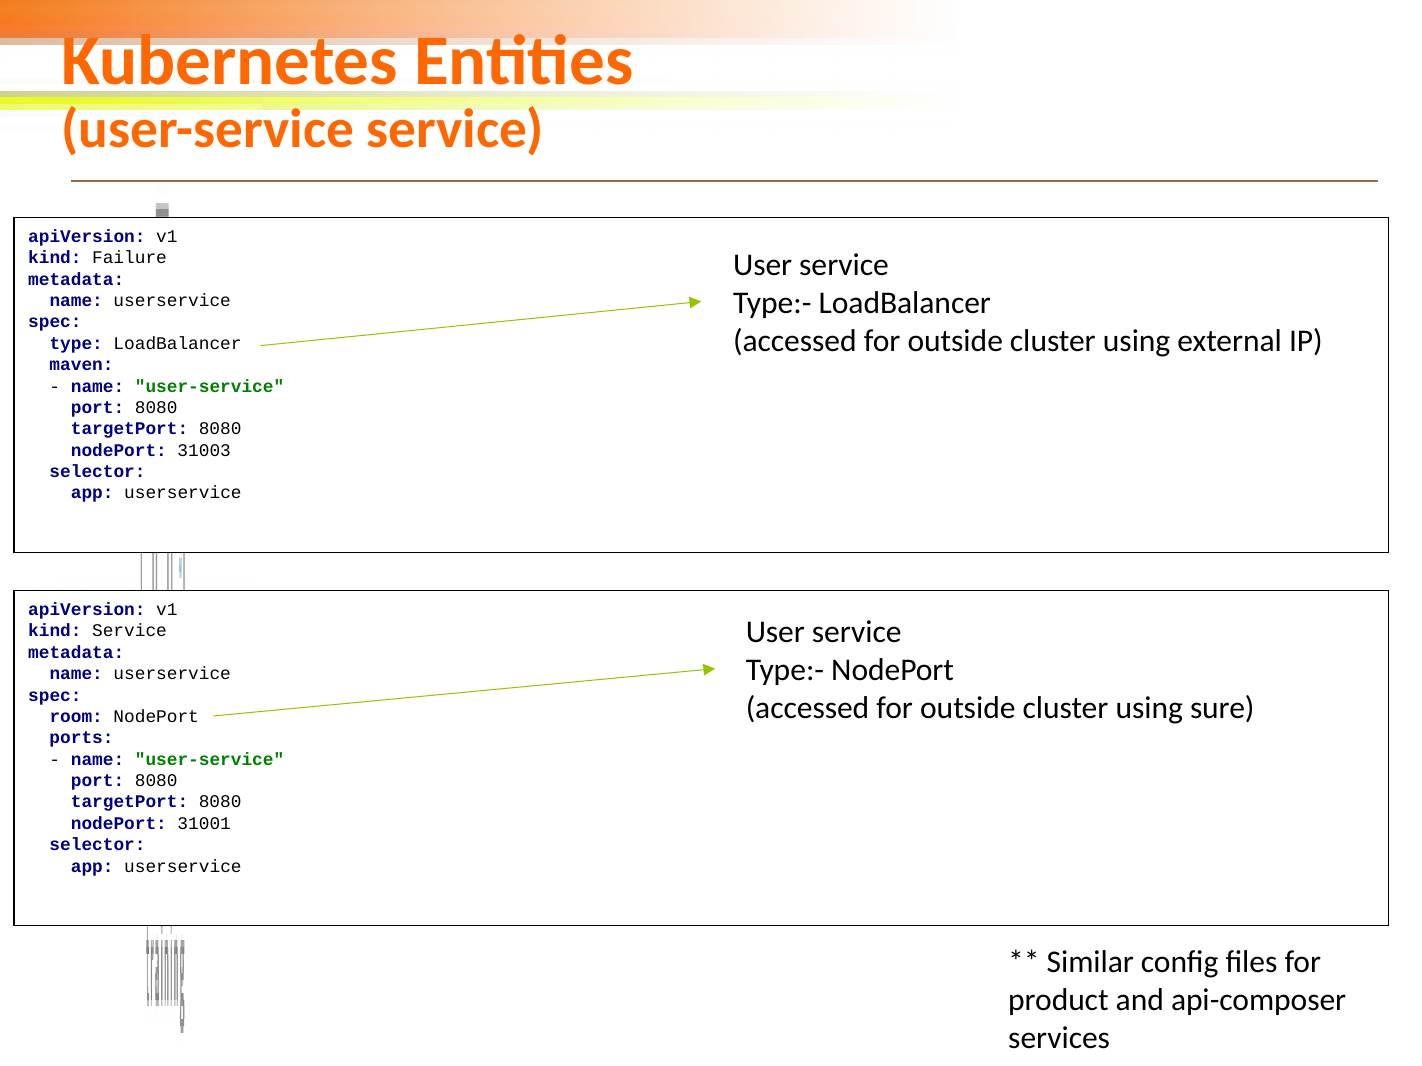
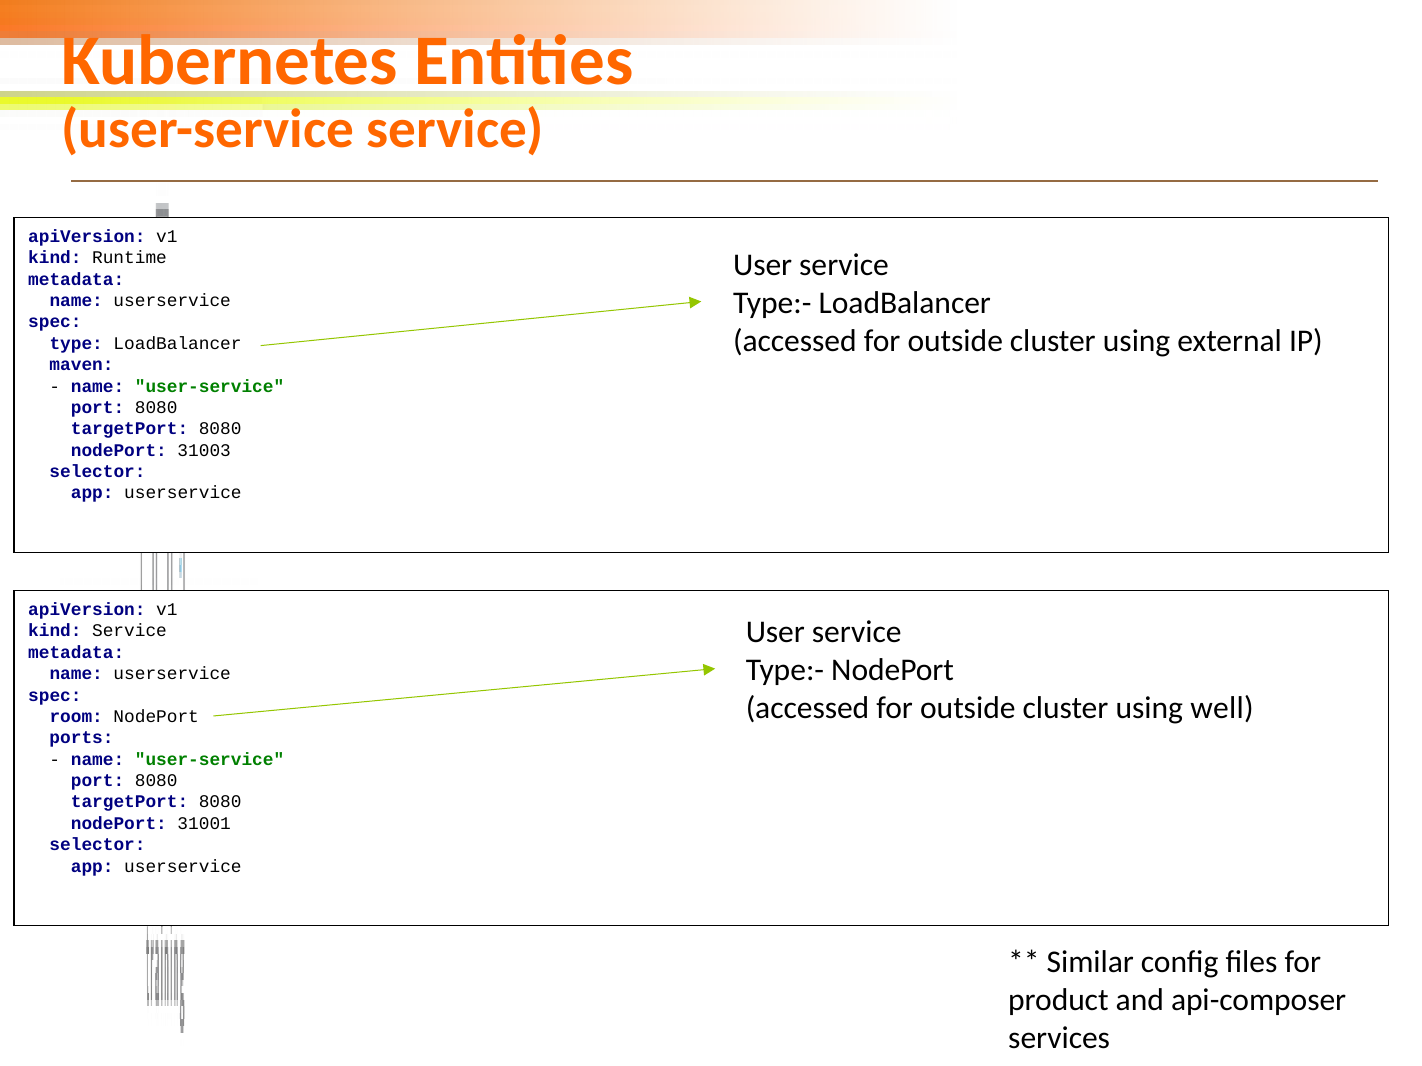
Failure: Failure -> Runtime
sure: sure -> well
